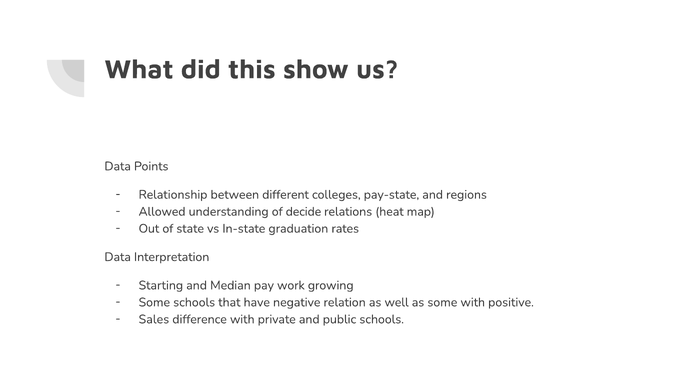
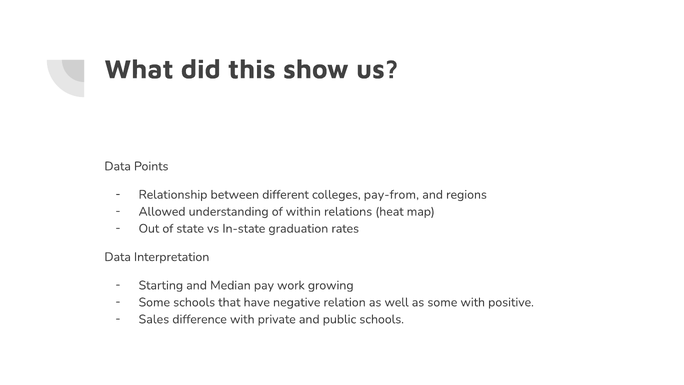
pay-state: pay-state -> pay-from
decide: decide -> within
